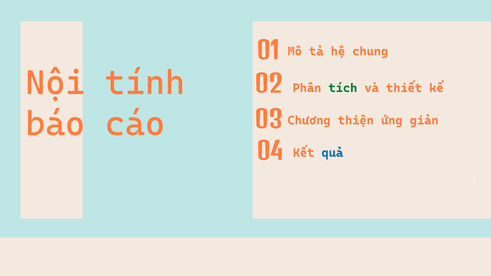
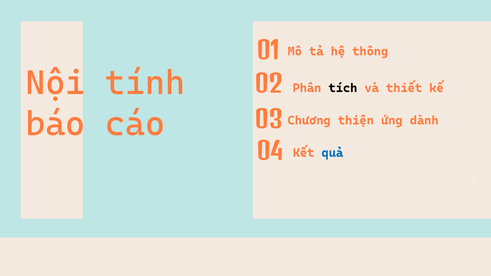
chung: chung -> thông
tích colour: green -> black
giản: giản -> dành
